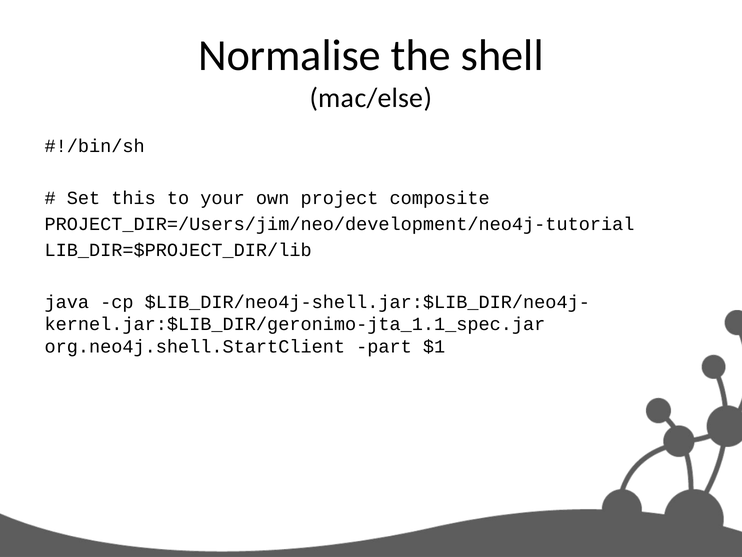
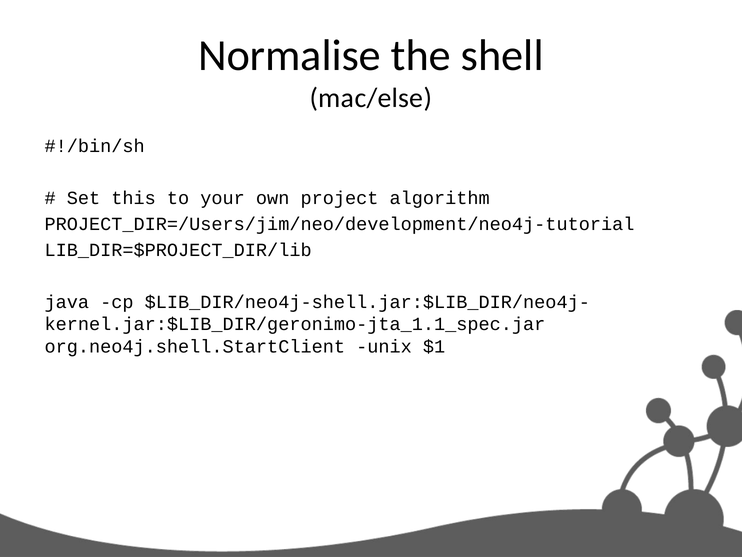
composite: composite -> algorithm
part: part -> unix
